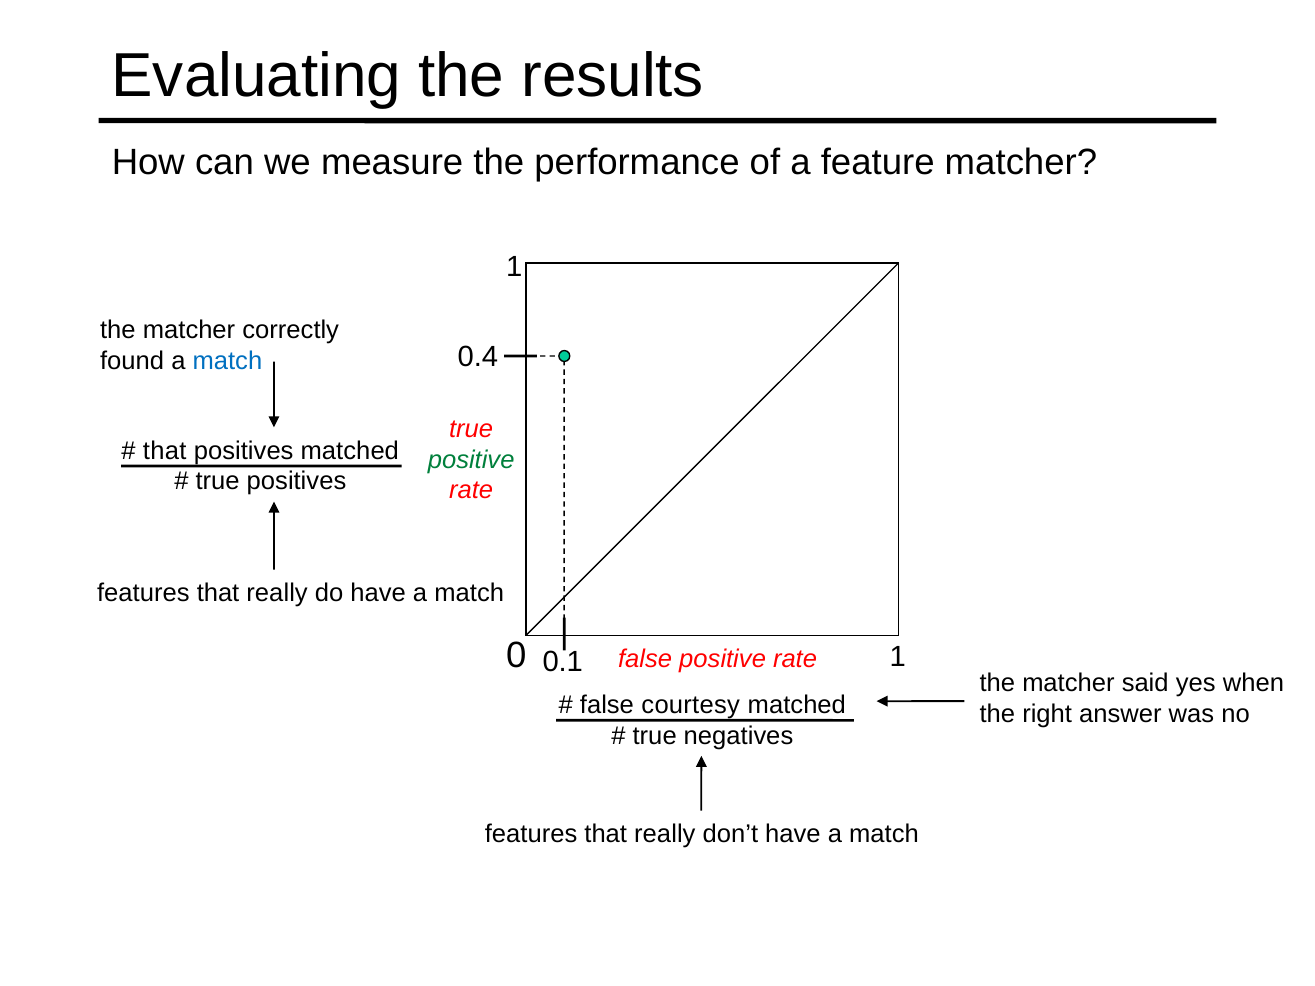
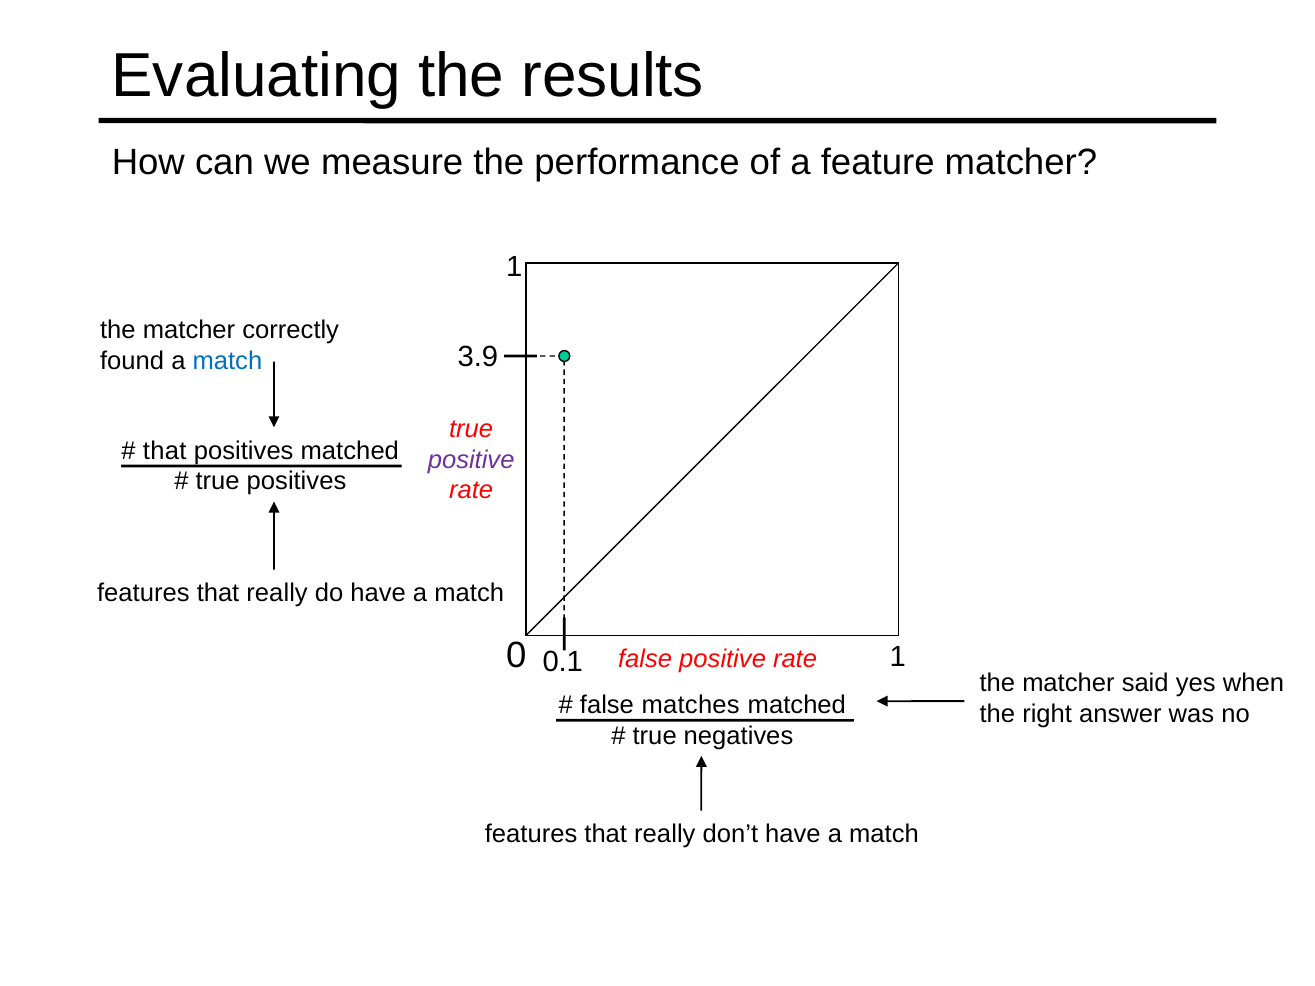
0.4: 0.4 -> 3.9
positive at (471, 460) colour: green -> purple
courtesy: courtesy -> matches
